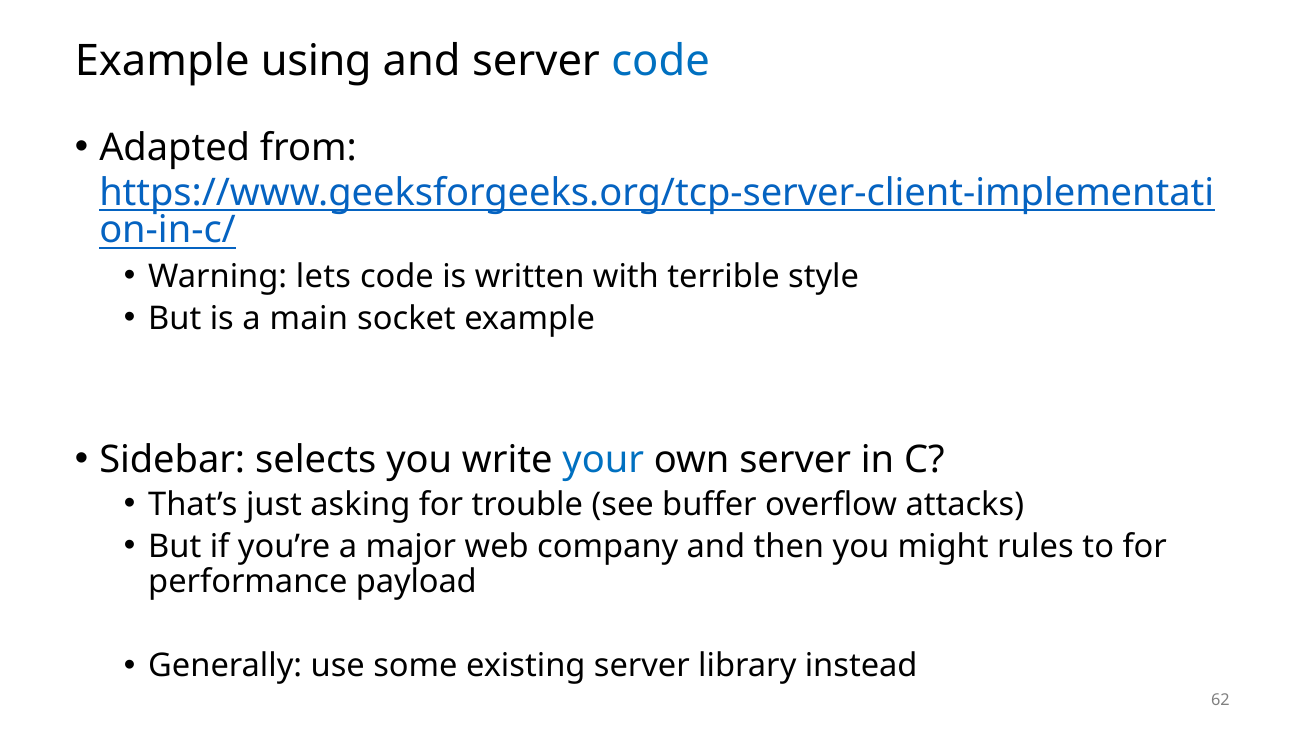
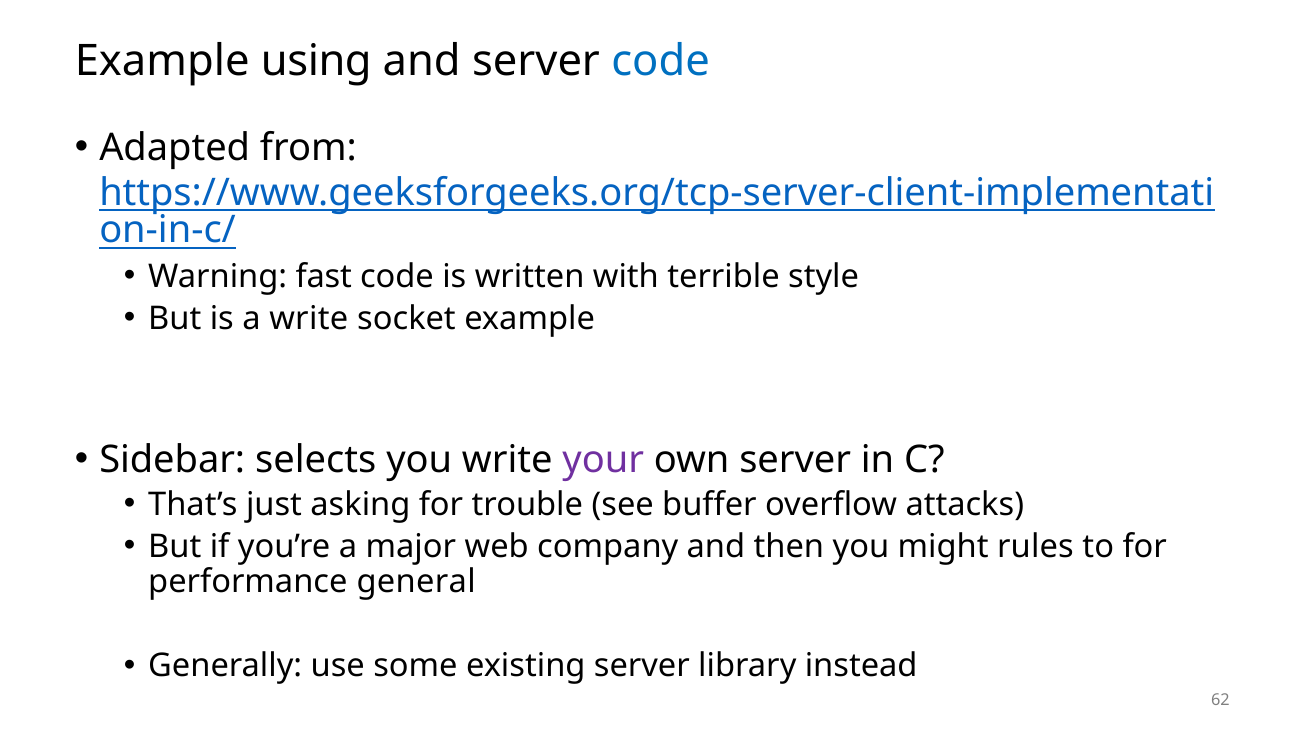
lets: lets -> fast
a main: main -> write
your colour: blue -> purple
payload: payload -> general
